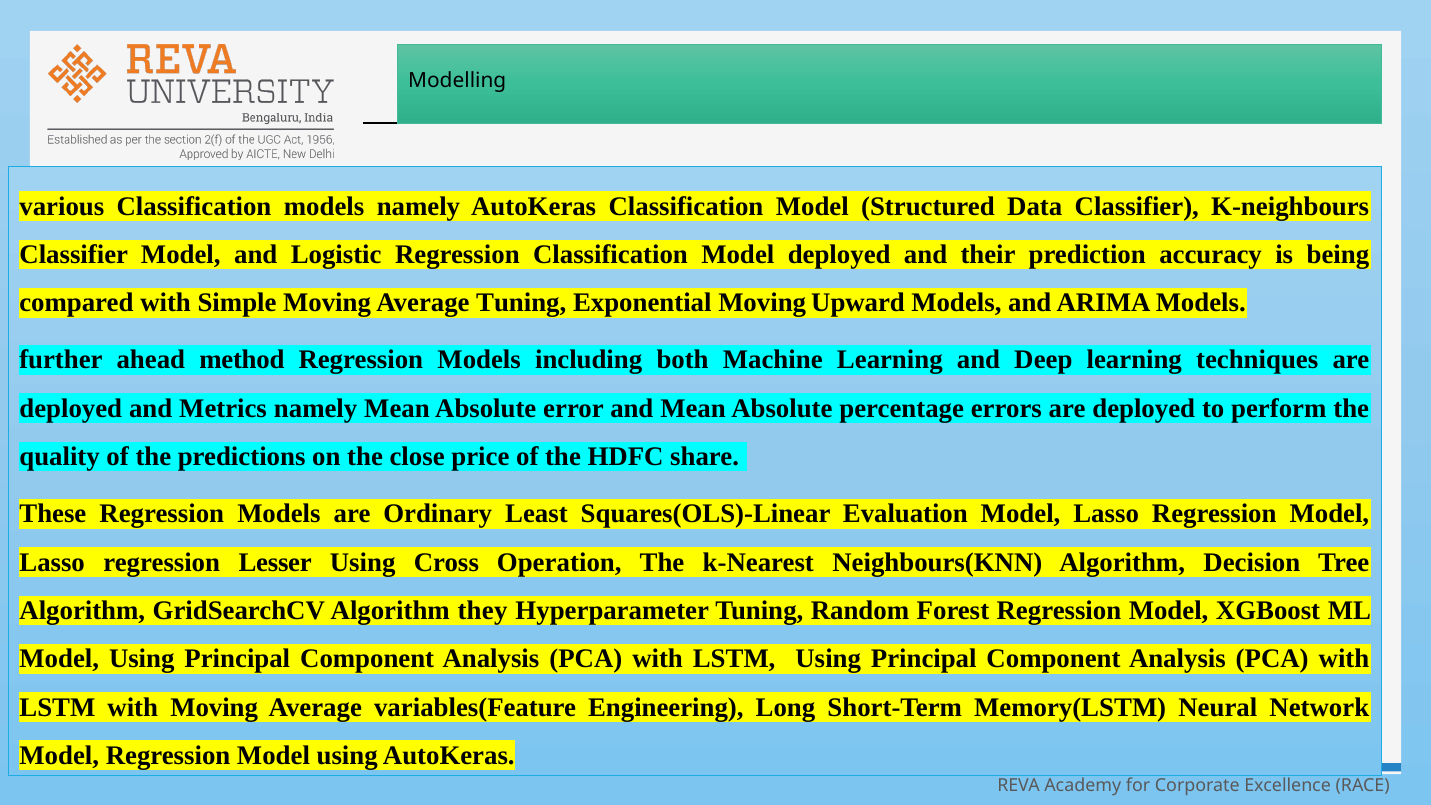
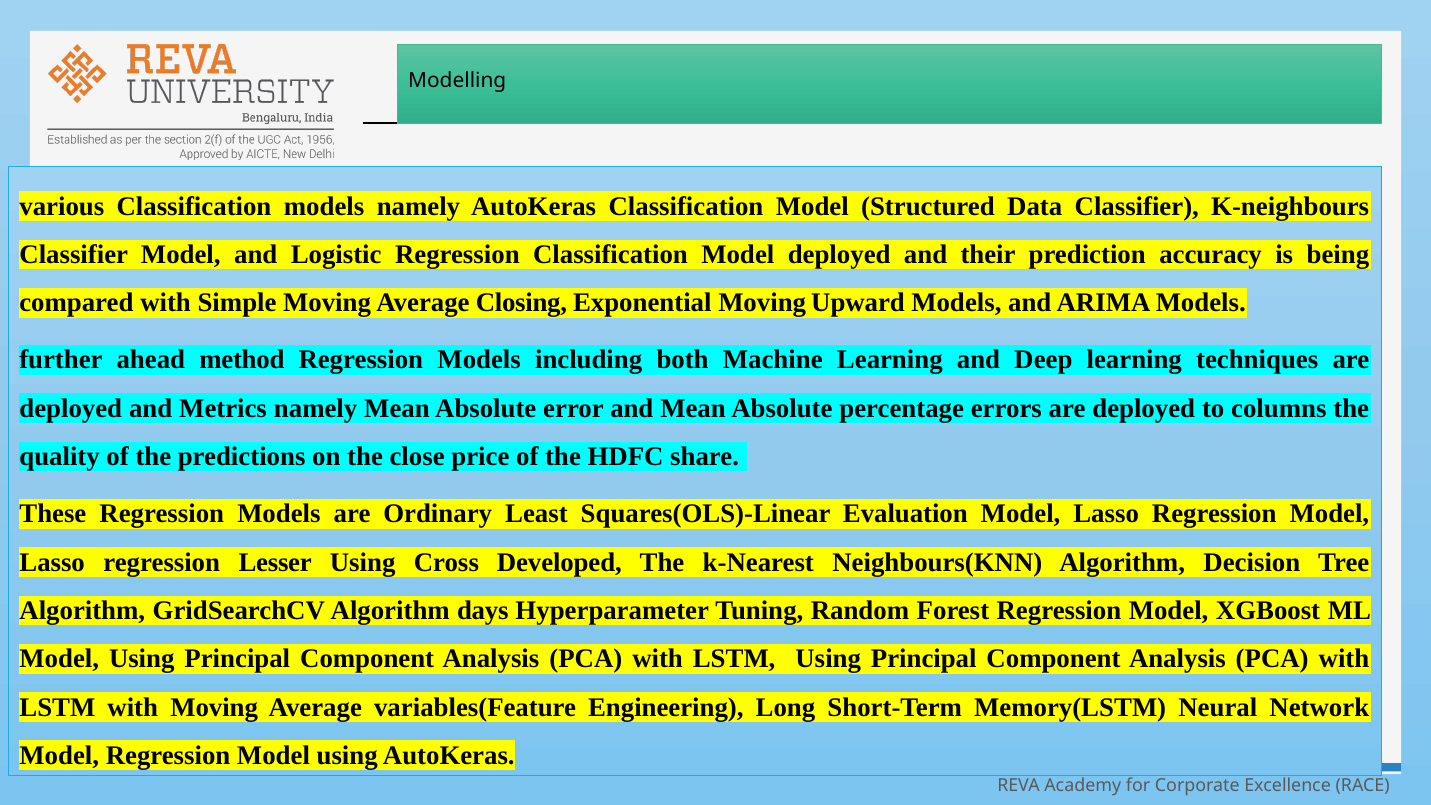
Average Tuning: Tuning -> Closing
perform: perform -> columns
Operation: Operation -> Developed
they: they -> days
